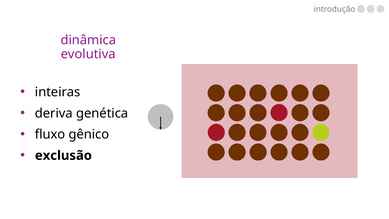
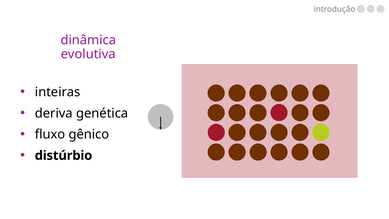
exclusão: exclusão -> distúrbio
